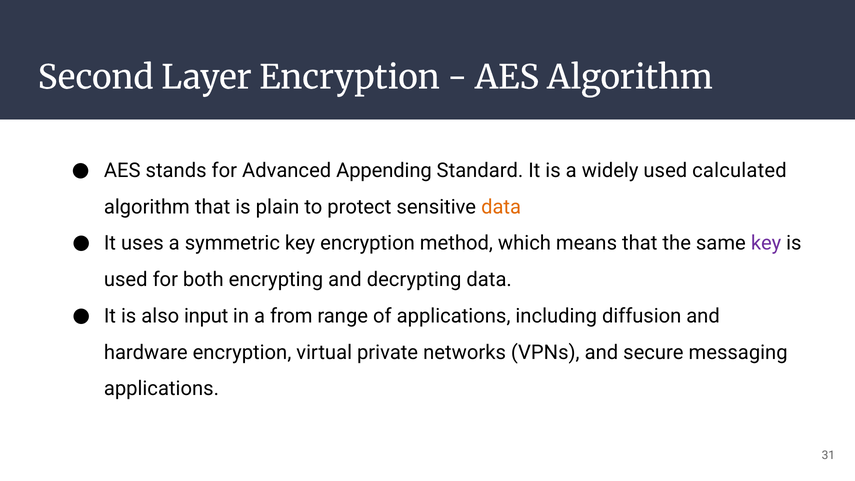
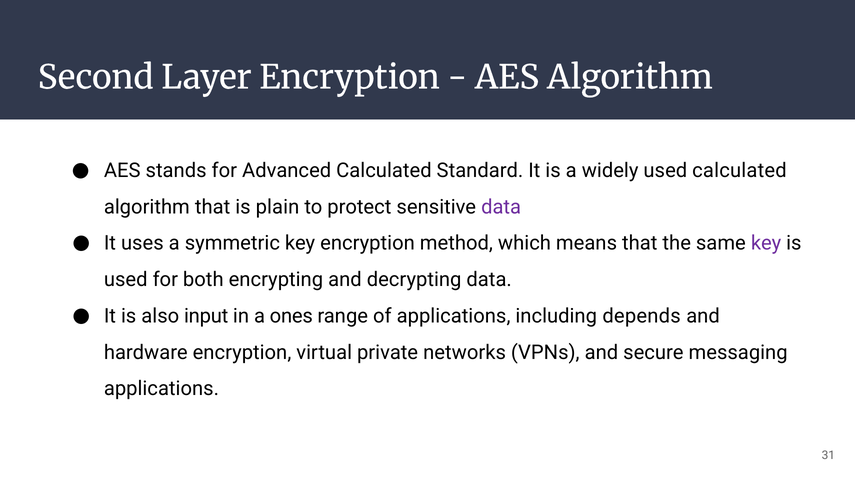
Advanced Appending: Appending -> Calculated
data at (501, 207) colour: orange -> purple
from: from -> ones
diffusion: diffusion -> depends
